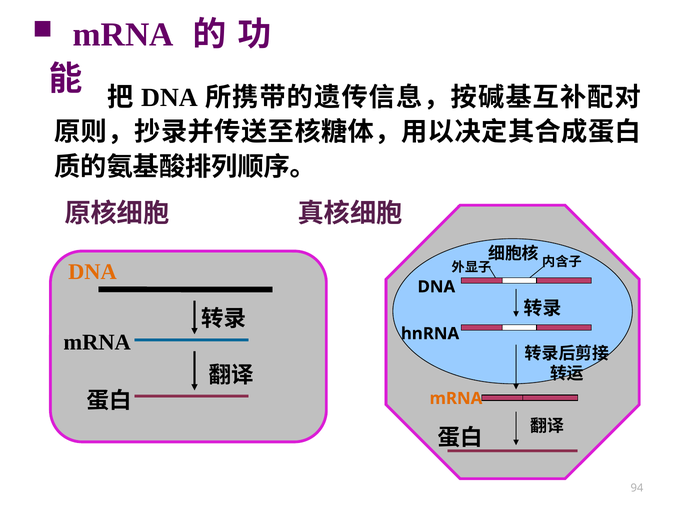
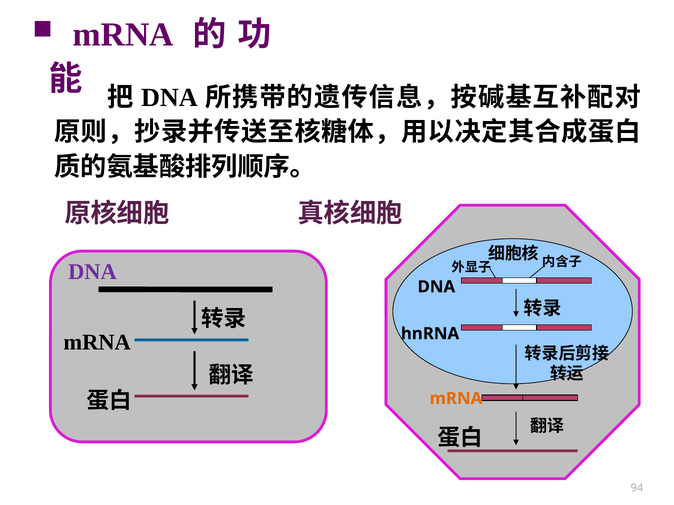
DNA at (92, 272) colour: orange -> purple
